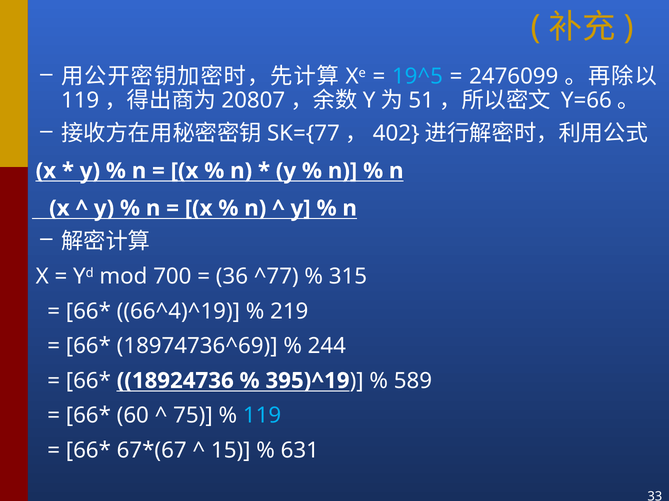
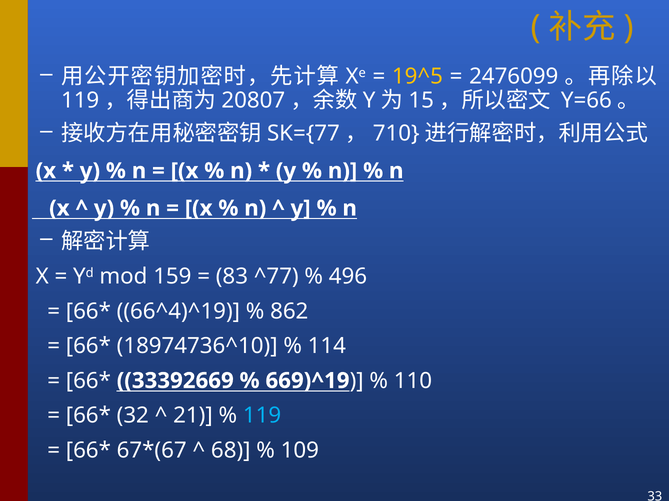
19^5 colour: light blue -> yellow
51: 51 -> 15
402: 402 -> 710
700: 700 -> 159
36: 36 -> 83
315: 315 -> 496
219: 219 -> 862
18974736^69: 18974736^69 -> 18974736^10
244: 244 -> 114
18924736: 18924736 -> 33392669
395)^19: 395)^19 -> 669)^19
589: 589 -> 110
60: 60 -> 32
75: 75 -> 21
15: 15 -> 68
631: 631 -> 109
